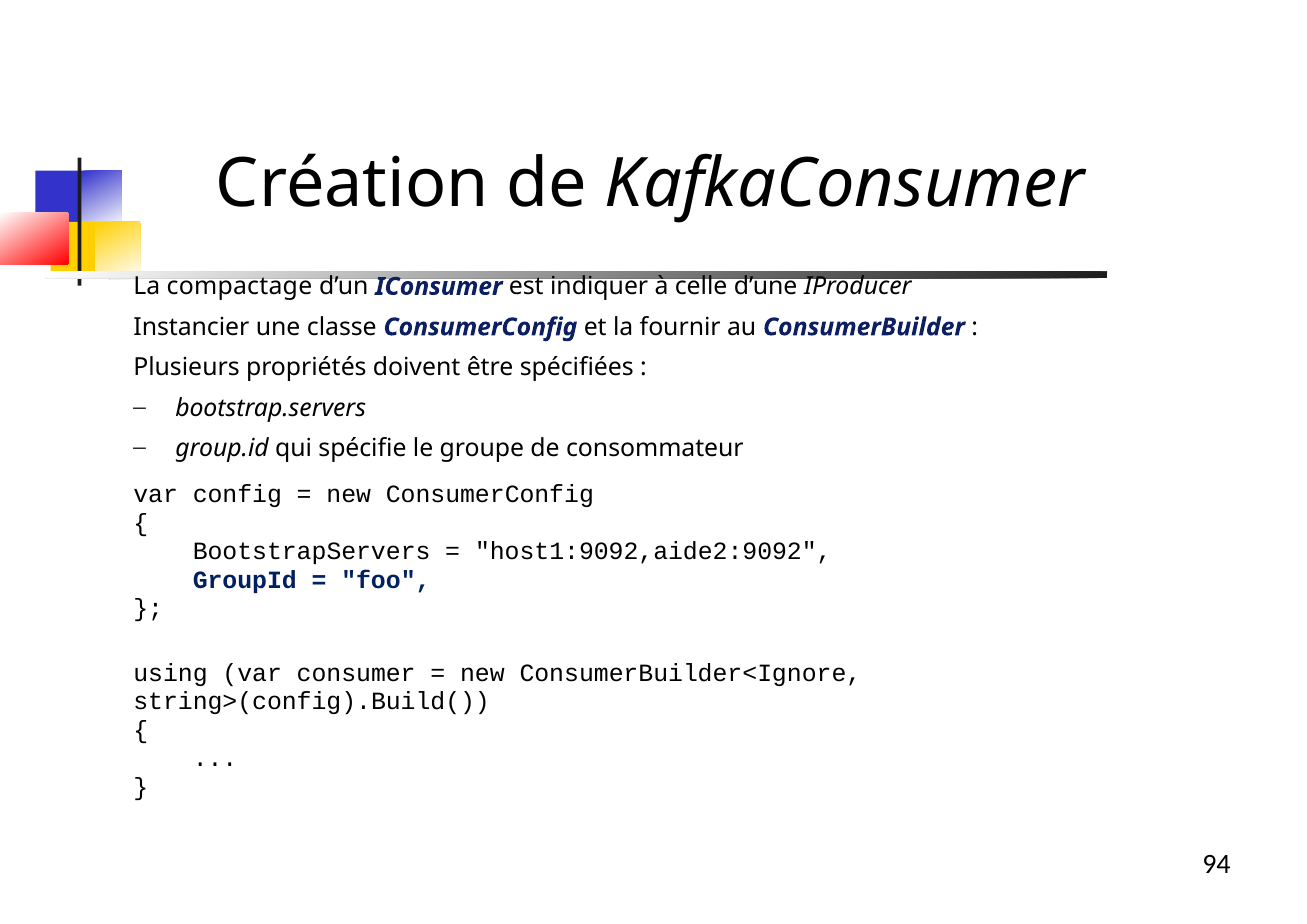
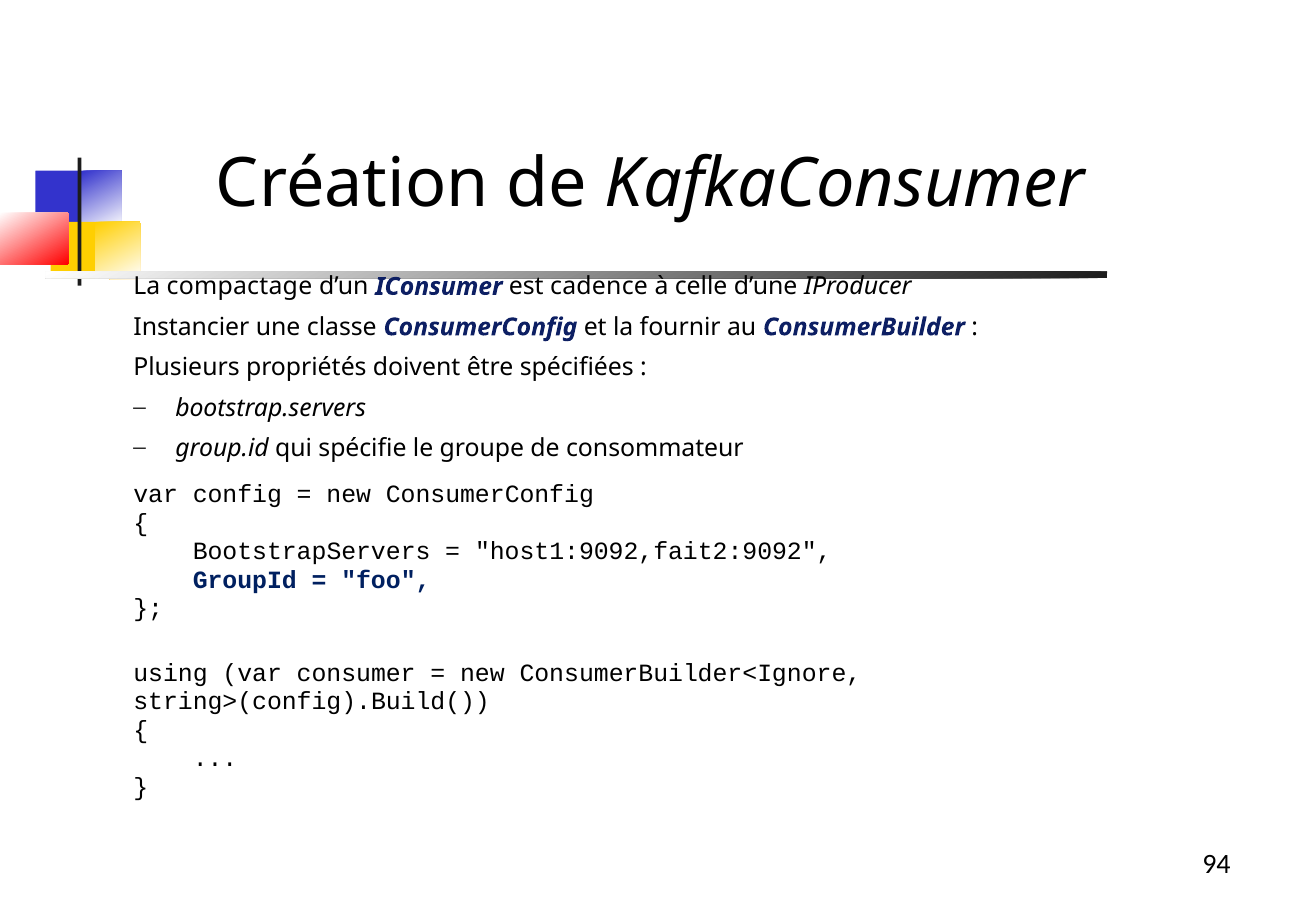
indiquer: indiquer -> cadence
host1:9092,aide2:9092: host1:9092,aide2:9092 -> host1:9092,fait2:9092
